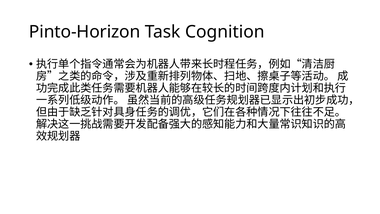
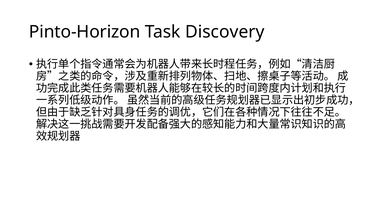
Cognition: Cognition -> Discovery
